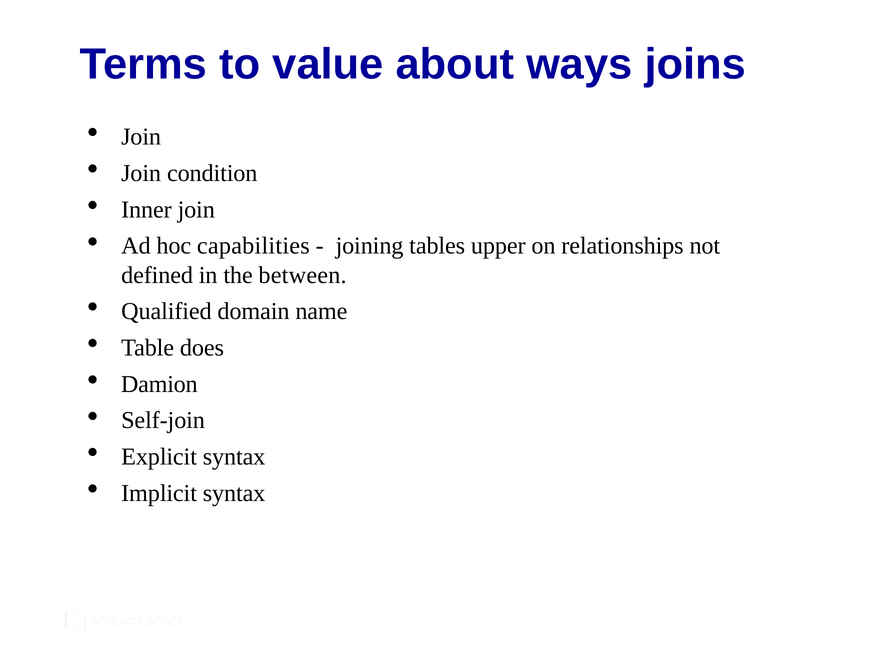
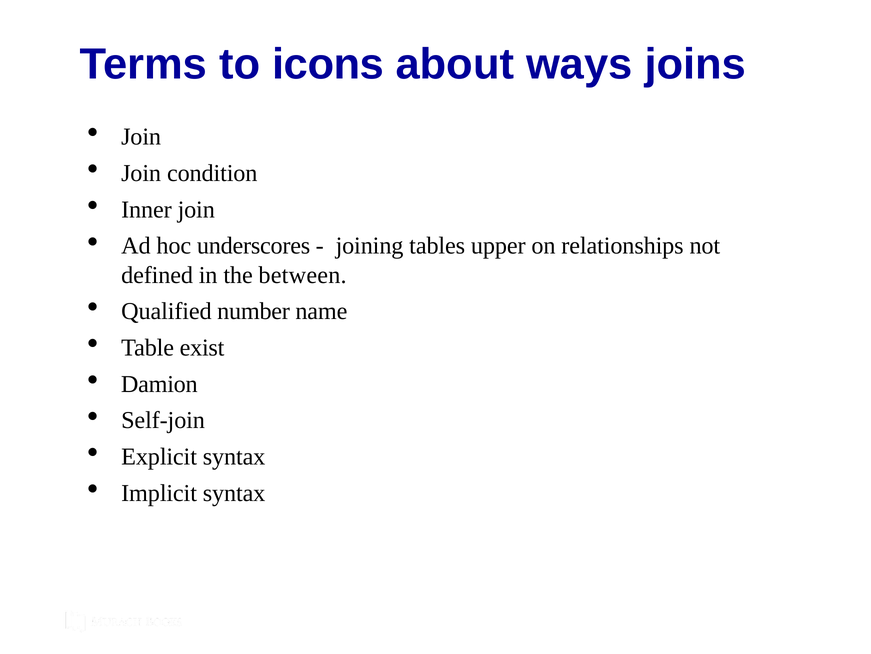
value: value -> icons
capabilities: capabilities -> underscores
domain: domain -> number
does: does -> exist
